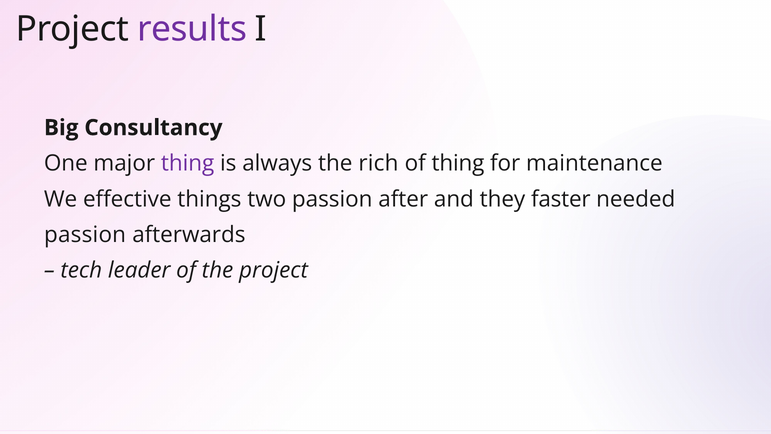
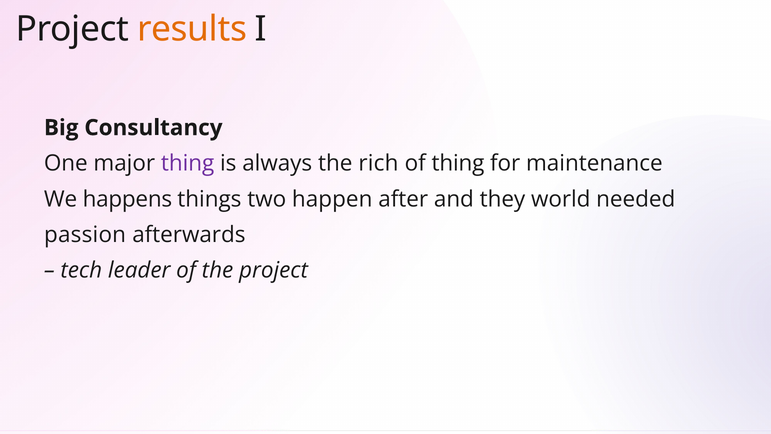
results colour: purple -> orange
effective: effective -> happens
two passion: passion -> happen
faster: faster -> world
